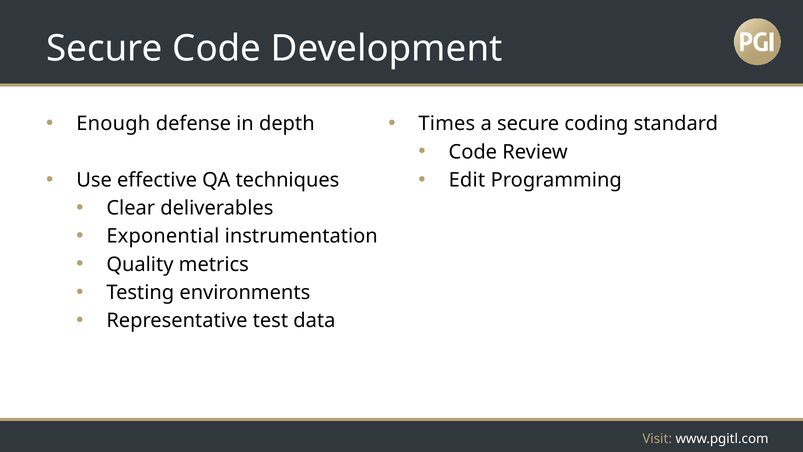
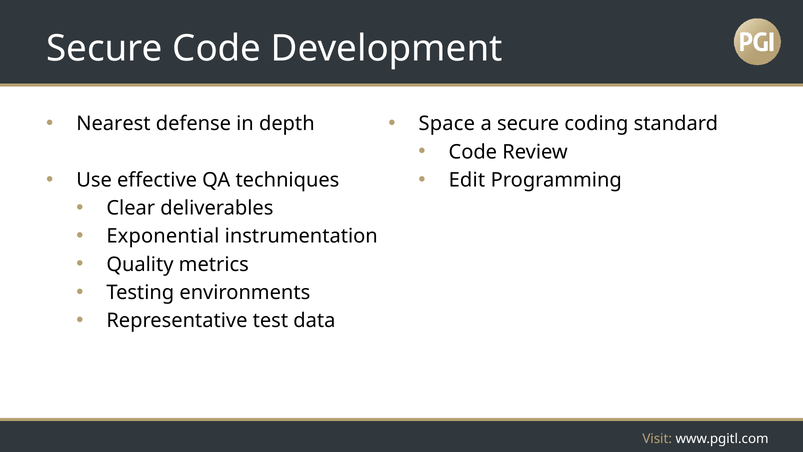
Enough: Enough -> Nearest
Times: Times -> Space
